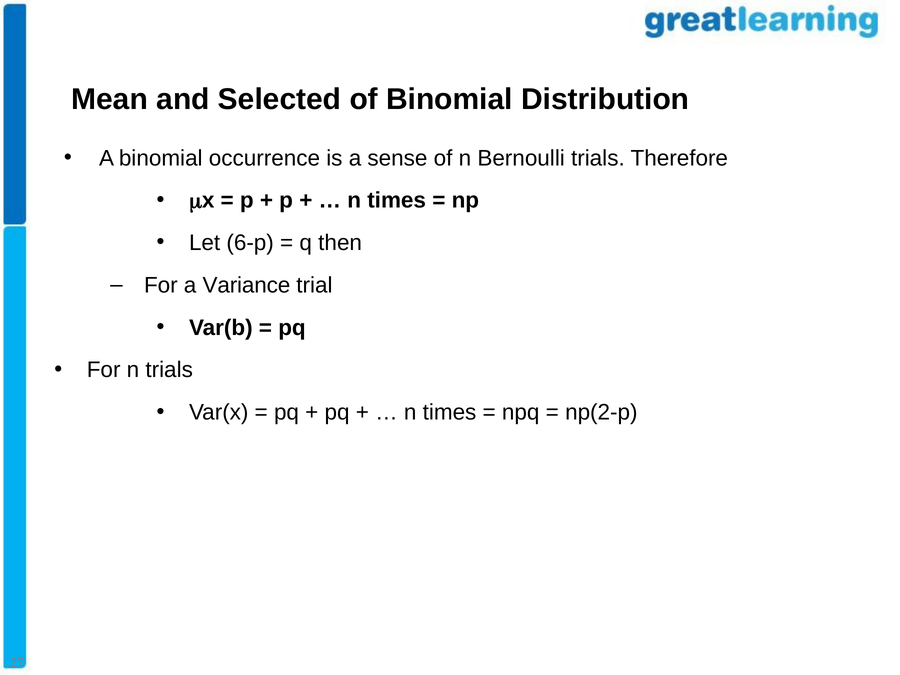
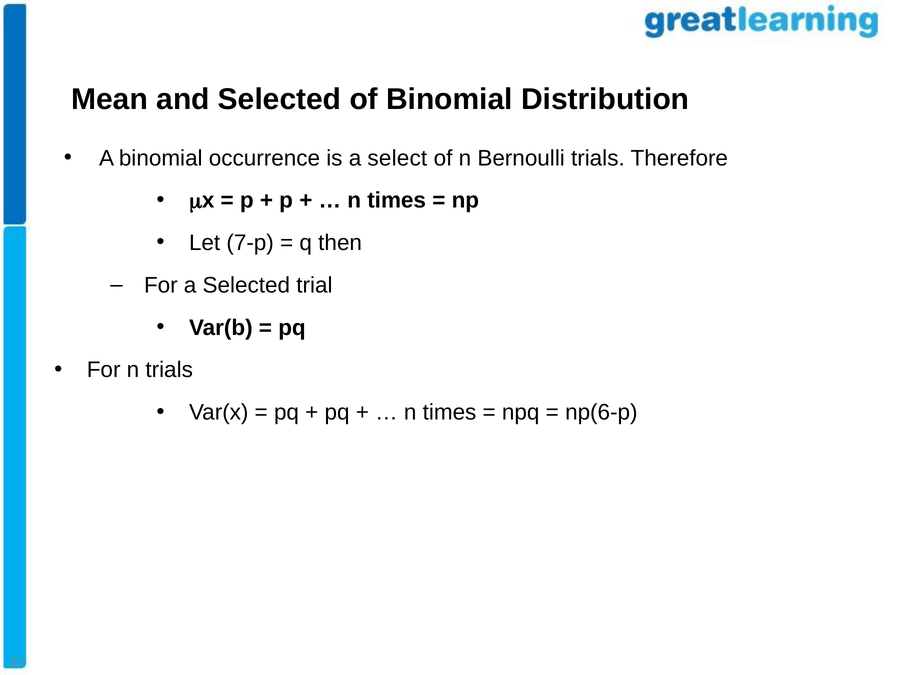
sense: sense -> select
6-p: 6-p -> 7-p
a Variance: Variance -> Selected
np(2-p: np(2-p -> np(6-p
